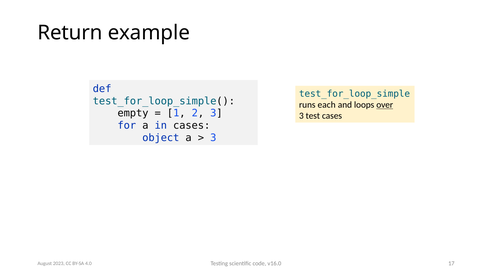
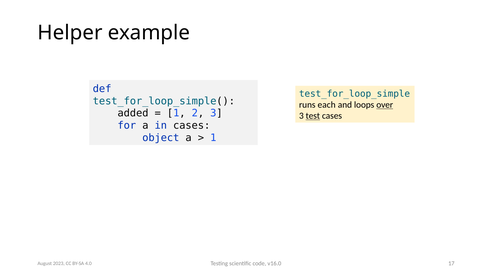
Return: Return -> Helper
empty: empty -> added
test underline: none -> present
3 at (213, 138): 3 -> 1
